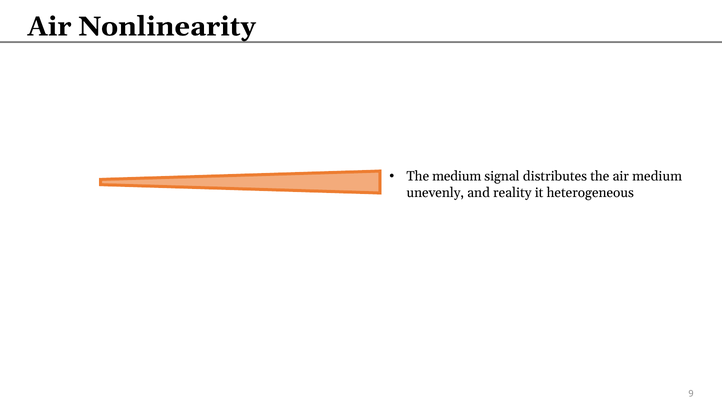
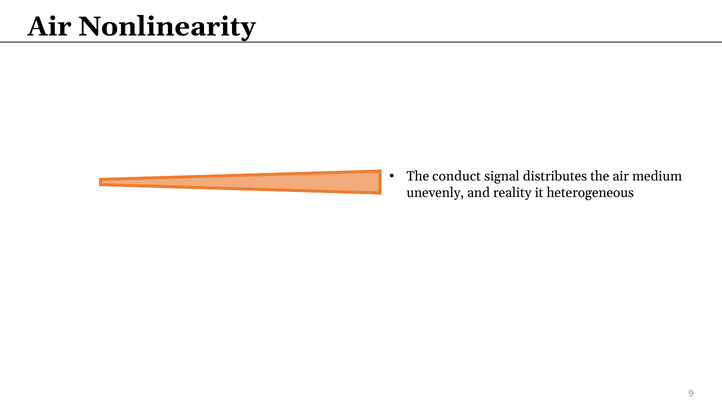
The medium: medium -> conduct
